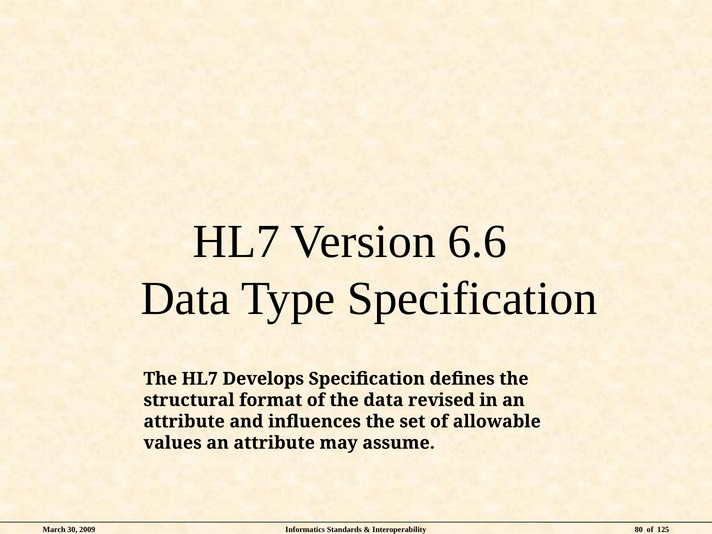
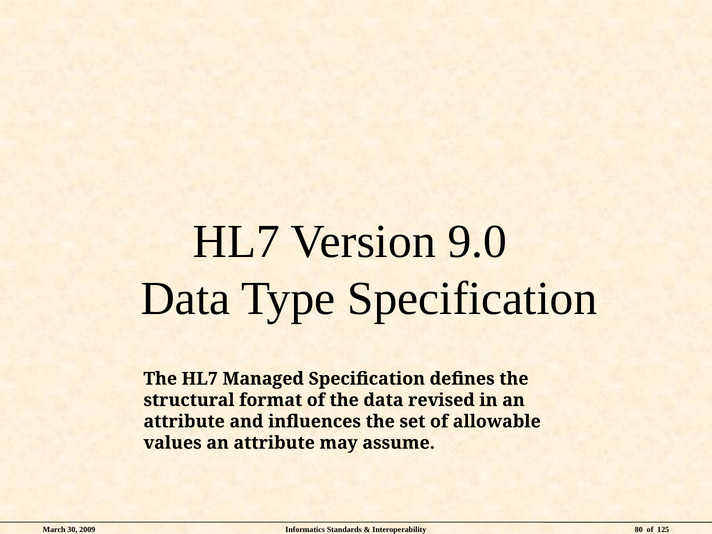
6.6: 6.6 -> 9.0
Develops: Develops -> Managed
